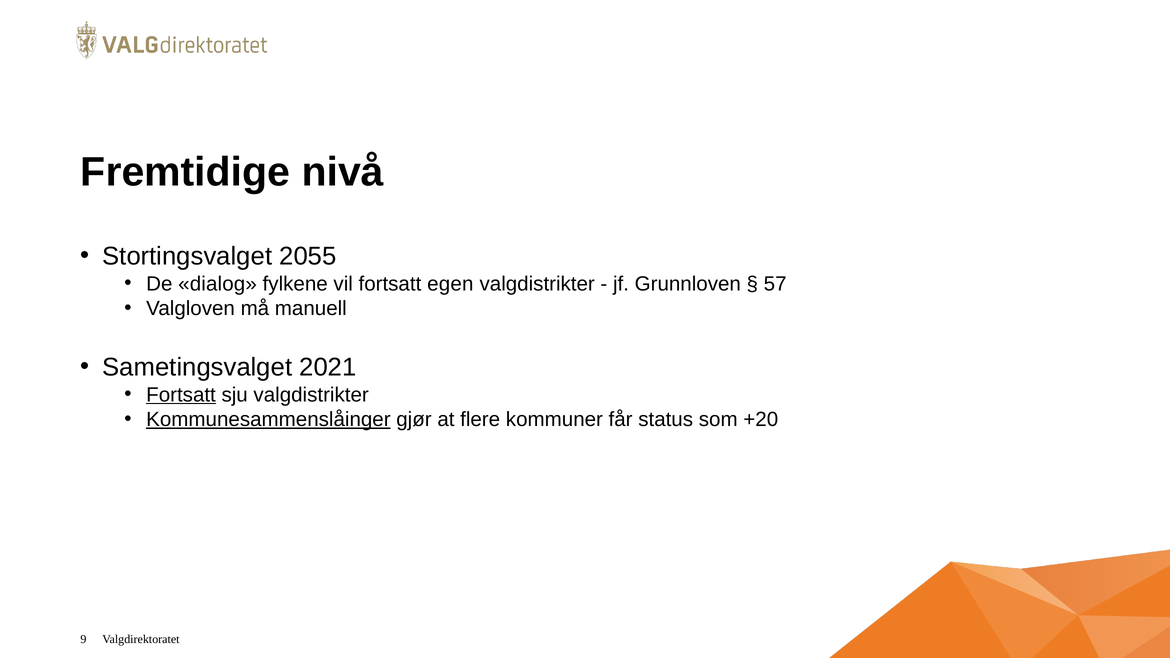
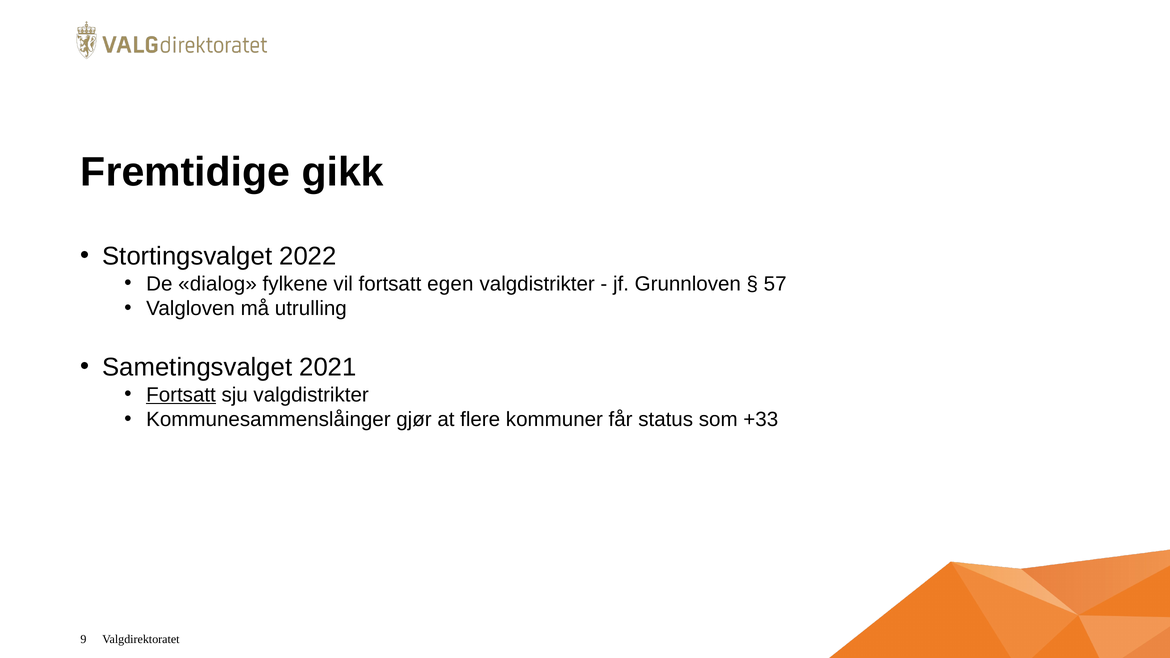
nivå: nivå -> gikk
2055: 2055 -> 2022
manuell: manuell -> utrulling
Kommunesammenslåinger underline: present -> none
+20: +20 -> +33
